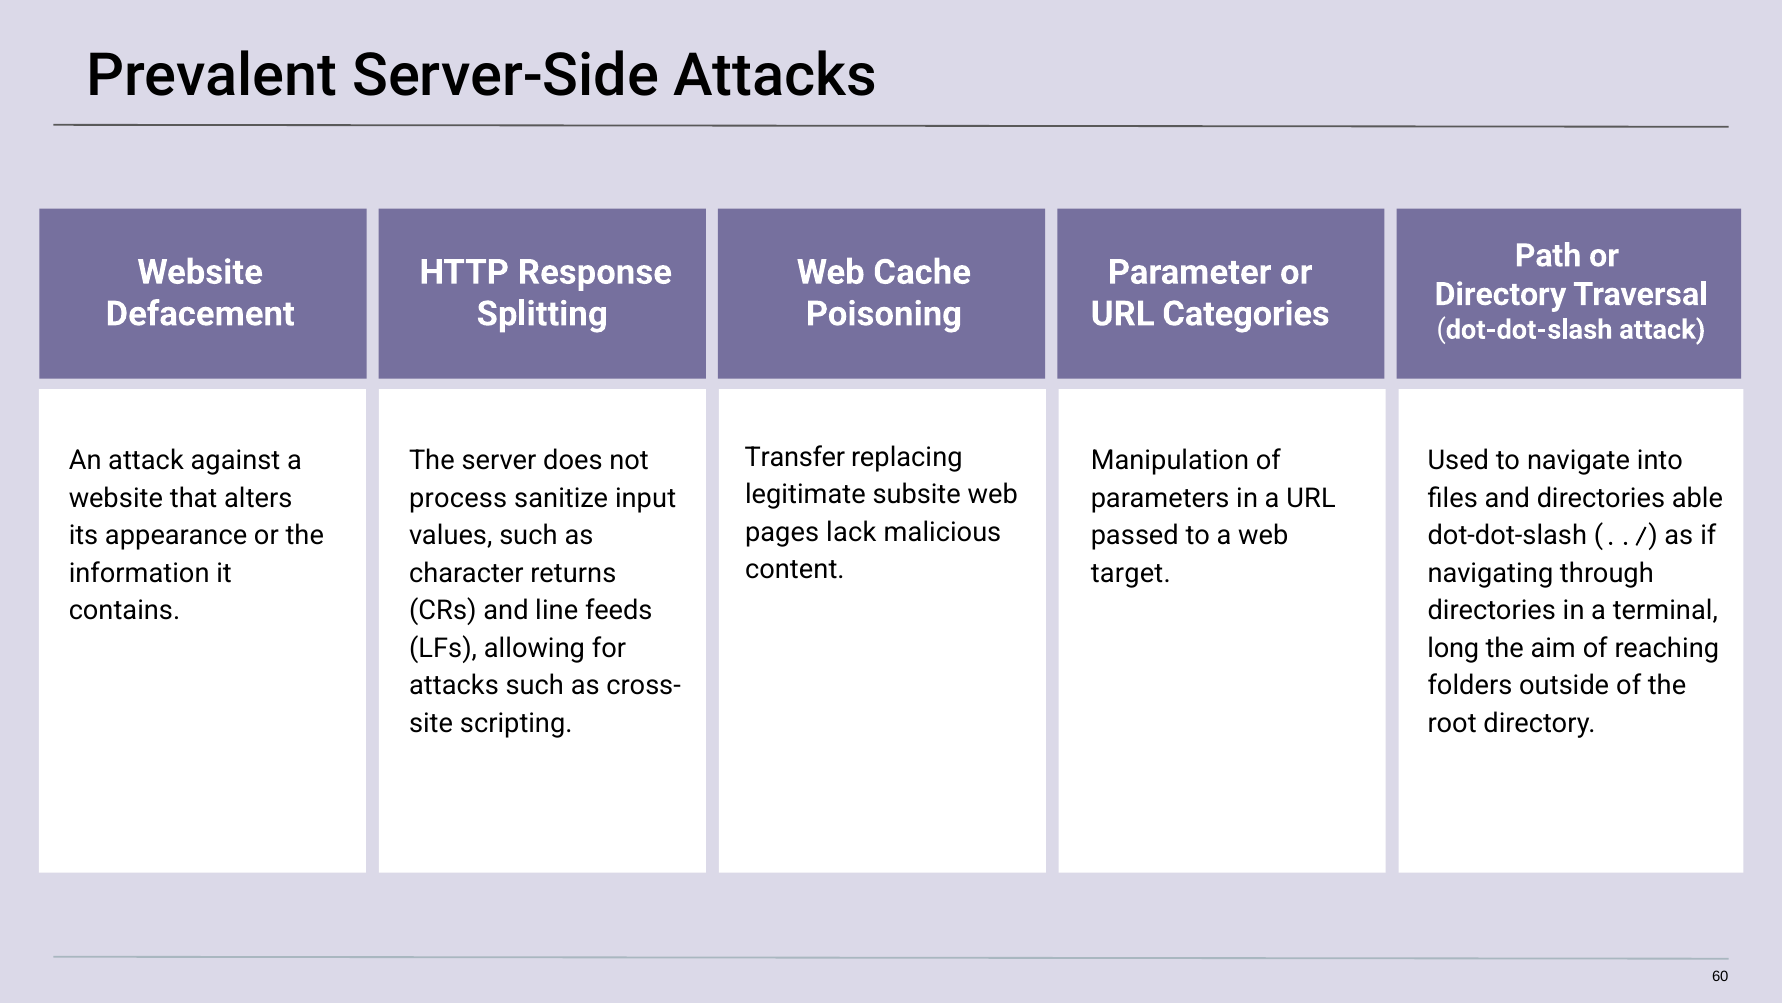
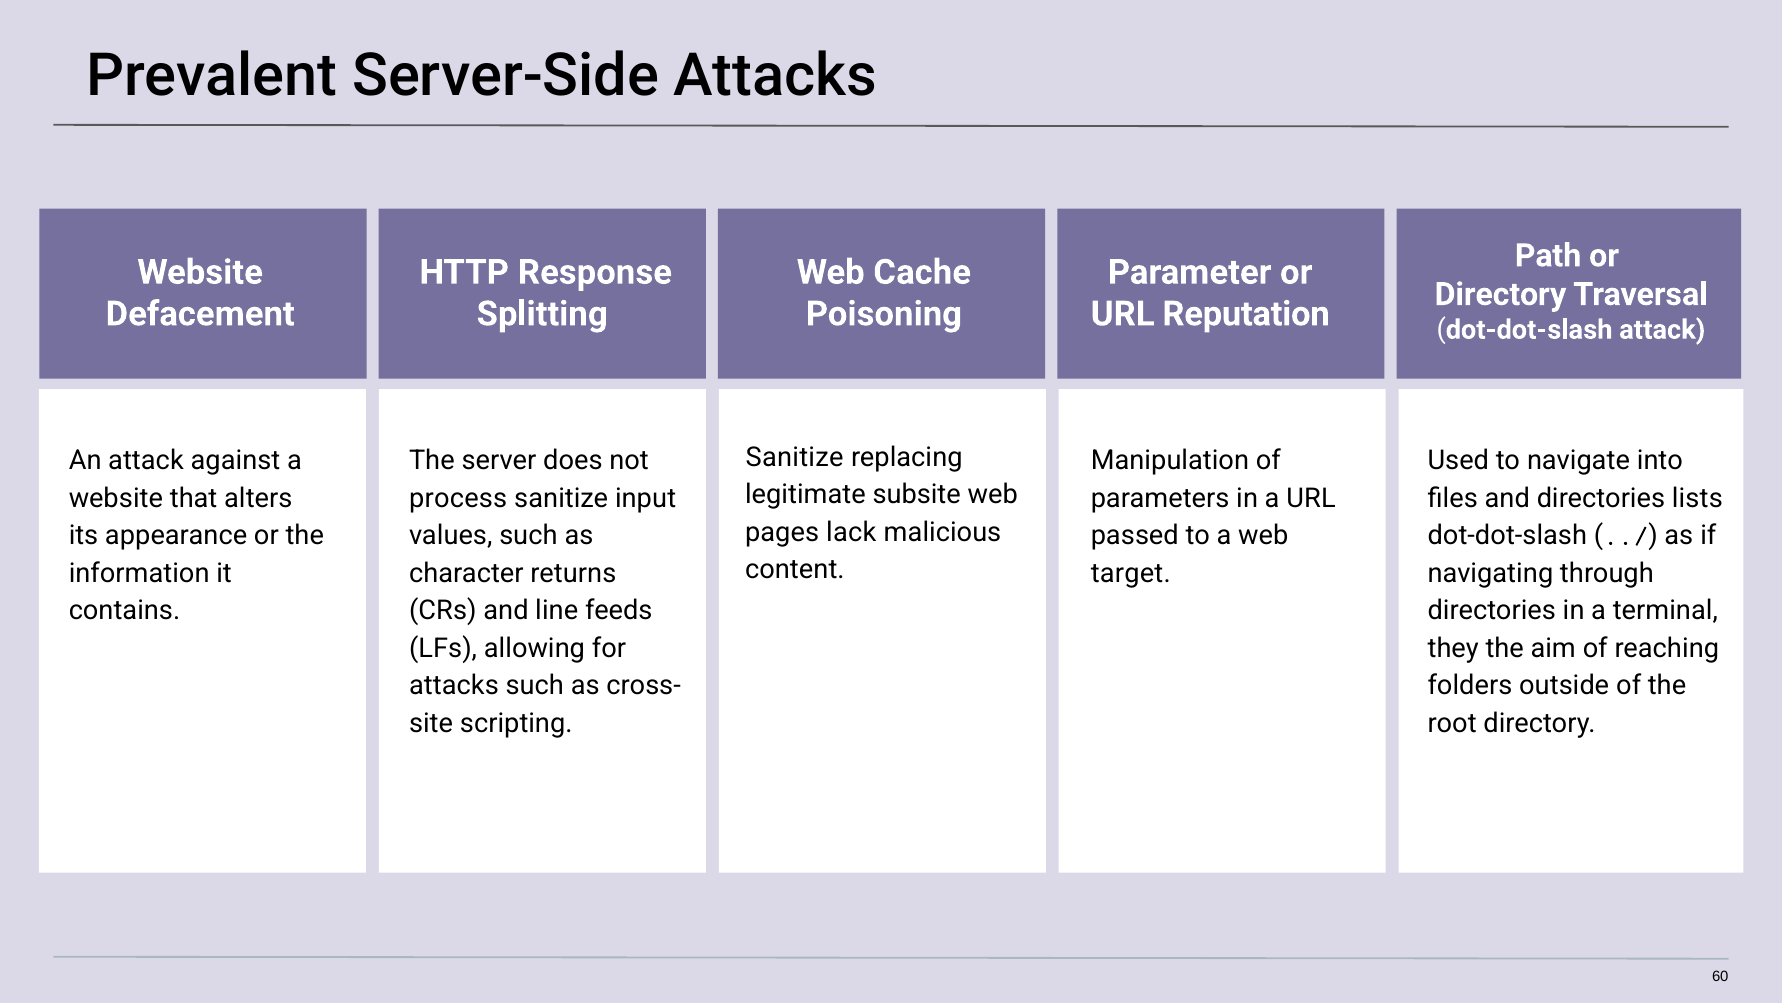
Categories: Categories -> Reputation
Transfer at (795, 457): Transfer -> Sanitize
able: able -> lists
long: long -> they
